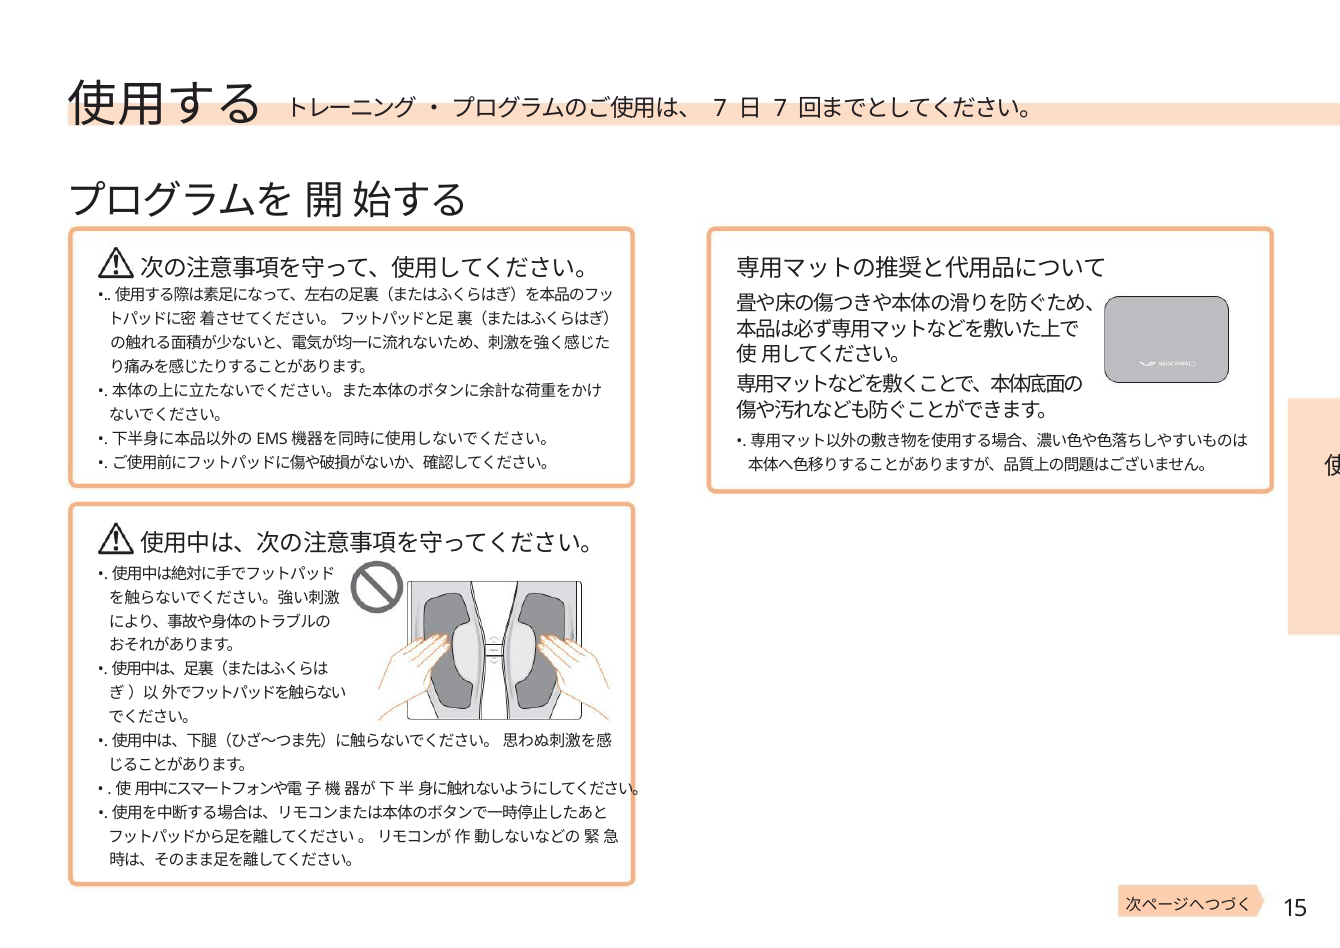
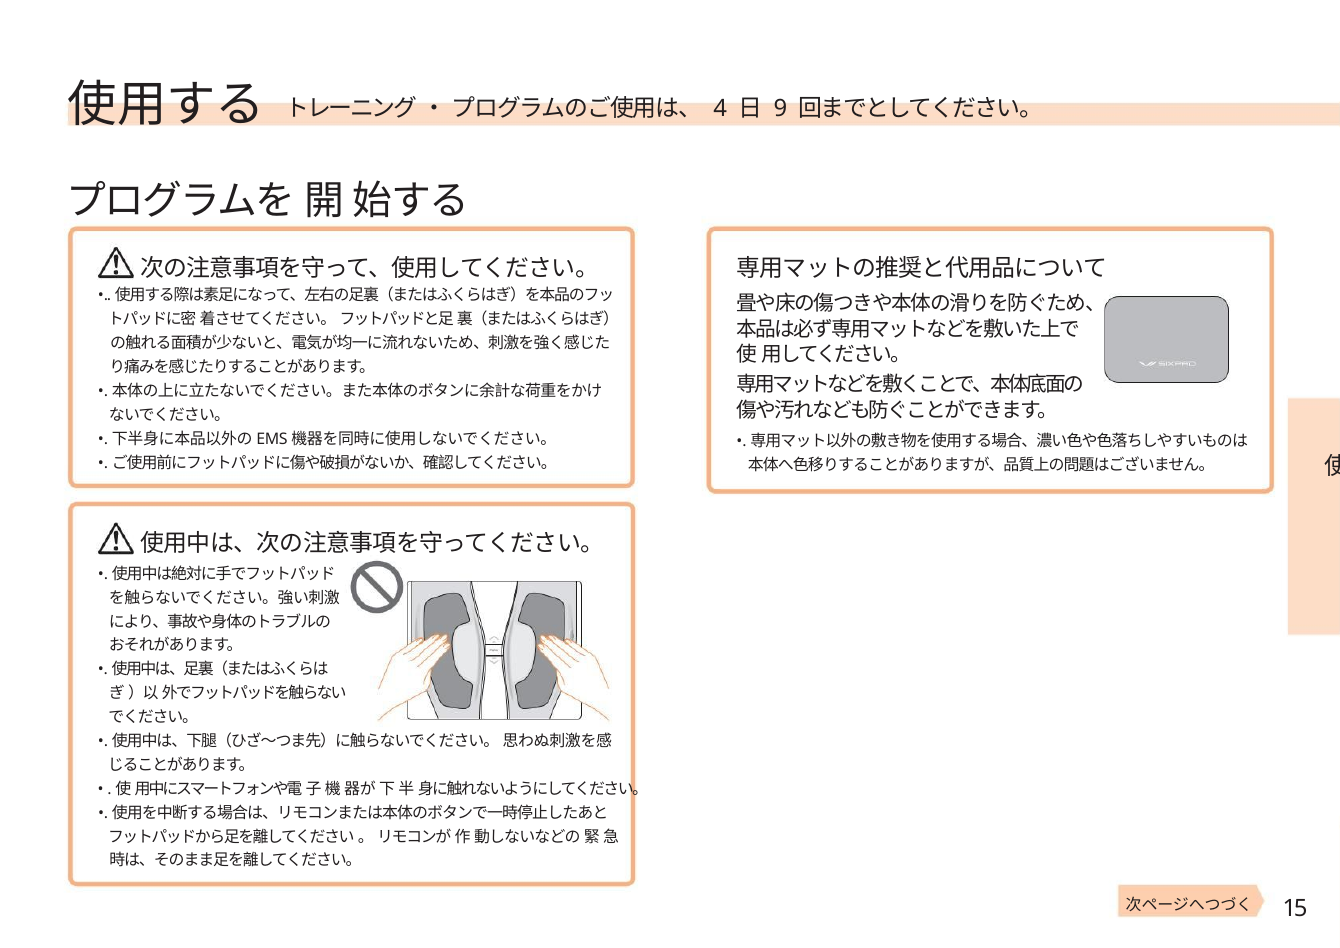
7 at (720, 108): 7 -> 4
7 at (780, 108): 7 -> 9
